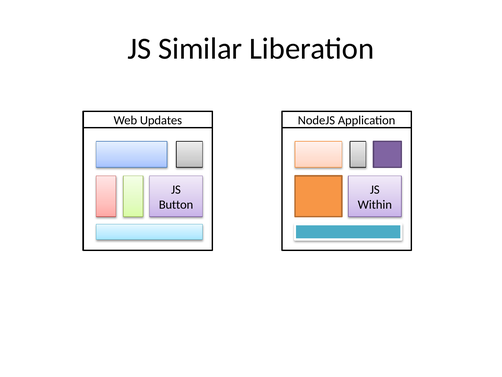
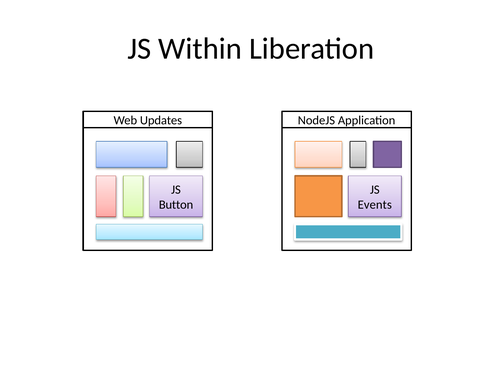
Similar: Similar -> Within
Within: Within -> Events
